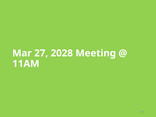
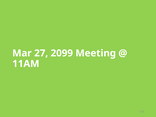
2028: 2028 -> 2099
